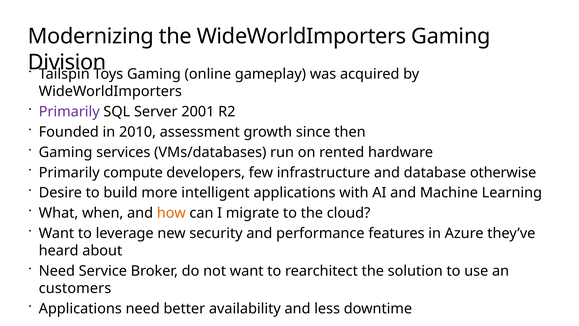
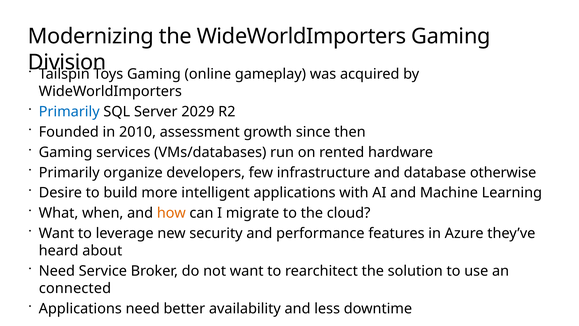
Primarily at (69, 112) colour: purple -> blue
2001: 2001 -> 2029
compute: compute -> organize
customers: customers -> connected
